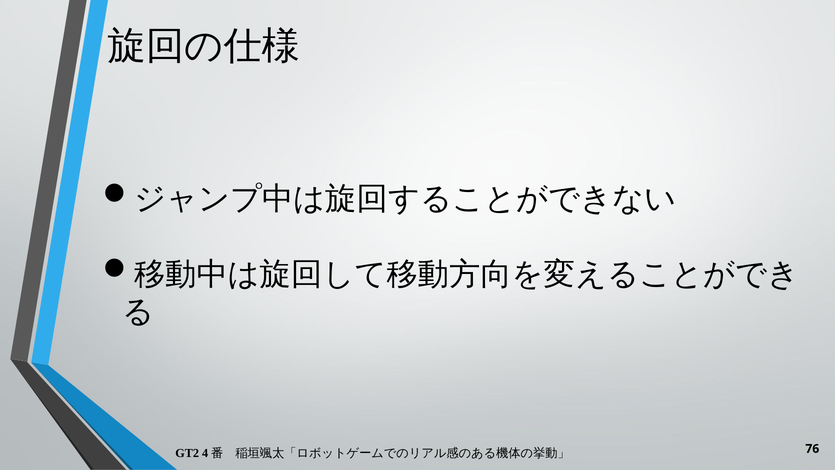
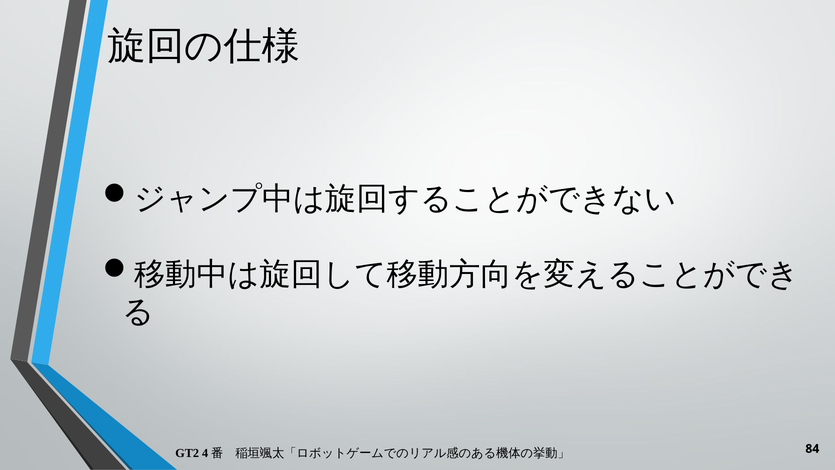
76: 76 -> 84
